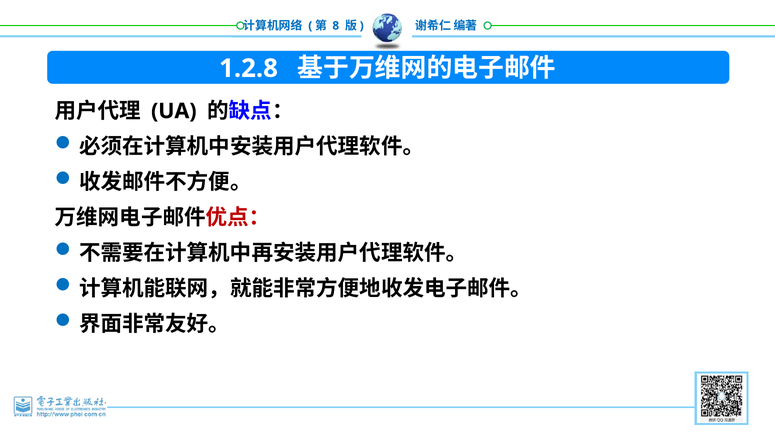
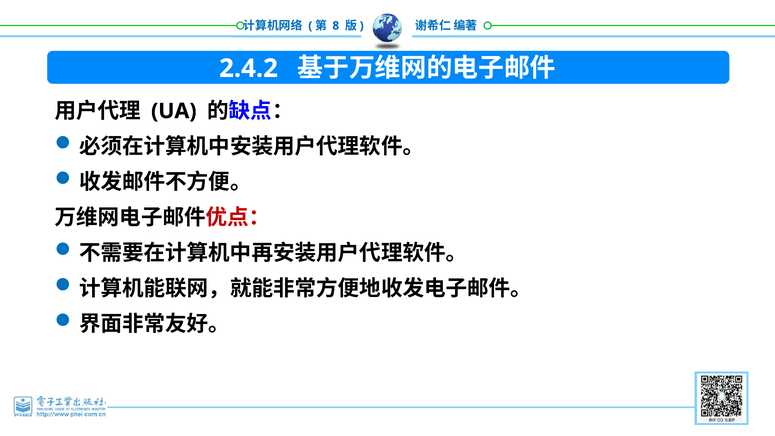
1.2.8: 1.2.8 -> 2.4.2
